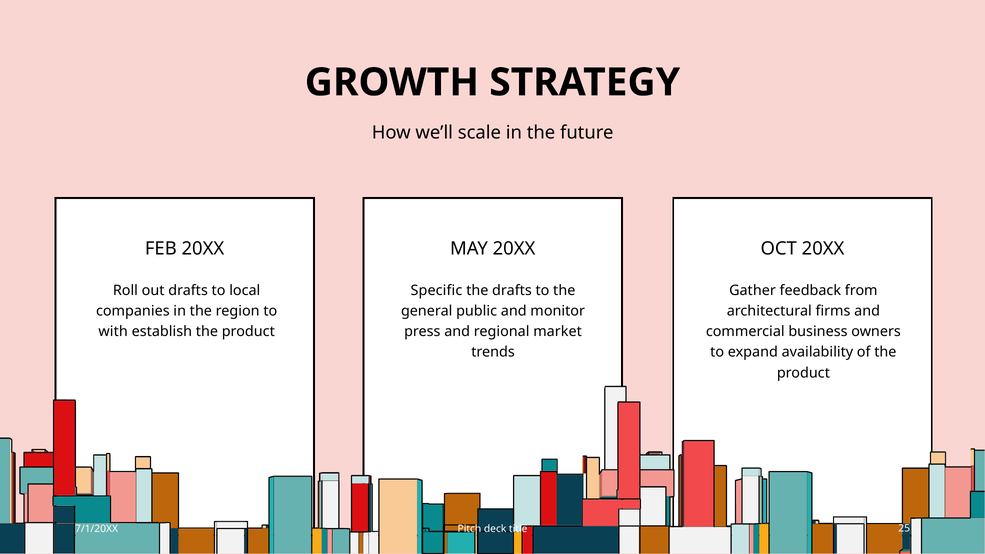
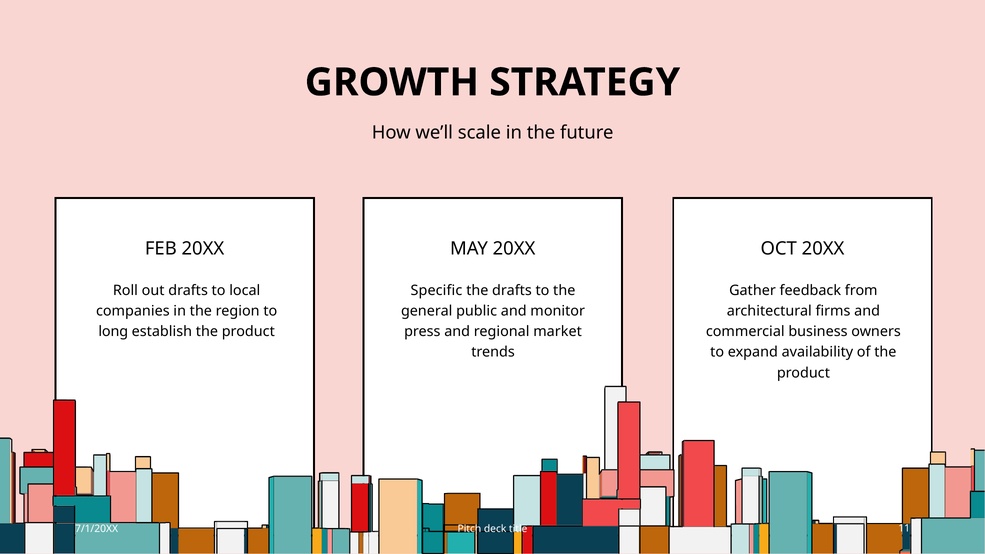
with: with -> long
25: 25 -> 11
